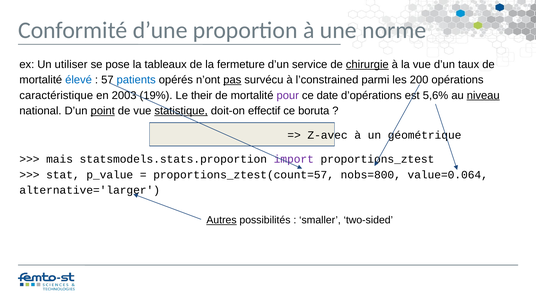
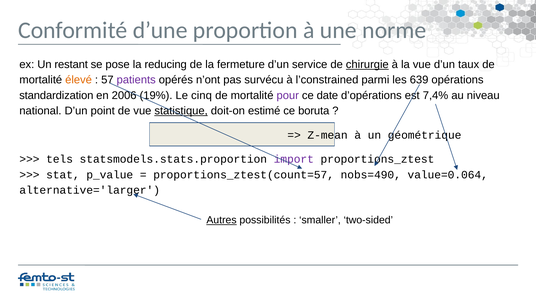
utiliser: utiliser -> restant
tableaux: tableaux -> reducing
élevé colour: blue -> orange
patients colour: blue -> purple
pas underline: present -> none
200: 200 -> 639
caractéristique: caractéristique -> standardization
2003: 2003 -> 2006
their: their -> cinq
5,6%: 5,6% -> 7,4%
niveau underline: present -> none
point underline: present -> none
effectif: effectif -> estimé
Z-avec: Z-avec -> Z-mean
mais: mais -> tels
nobs=800: nobs=800 -> nobs=490
